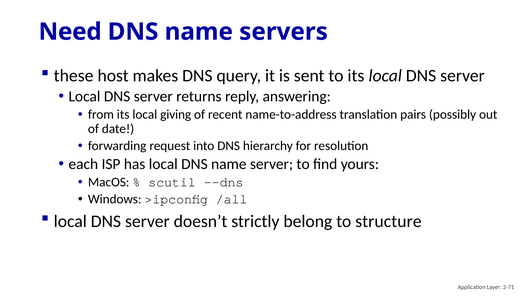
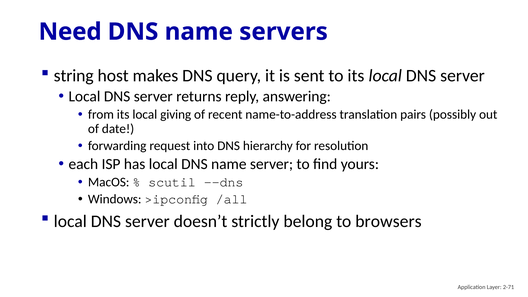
these: these -> string
structure: structure -> browsers
